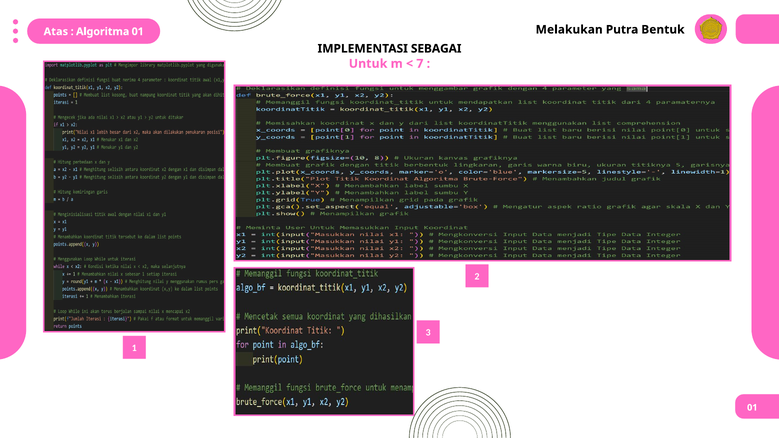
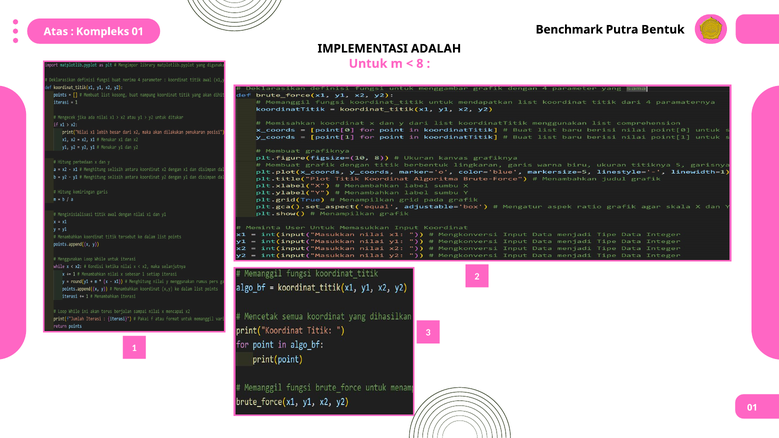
Algoritma: Algoritma -> Kompleks
Melakukan: Melakukan -> Benchmark
SEBAGAI: SEBAGAI -> ADALAH
7: 7 -> 8
